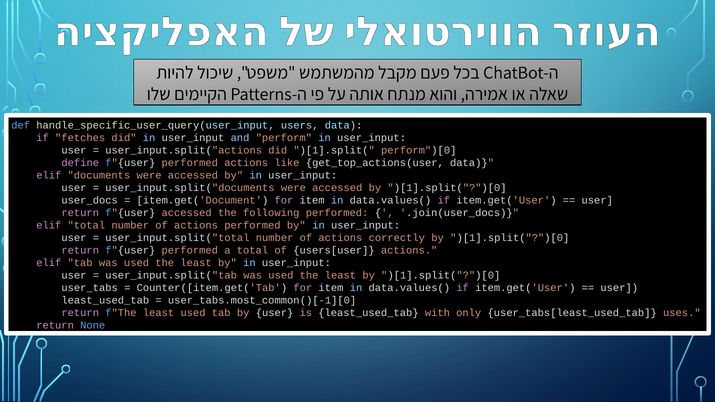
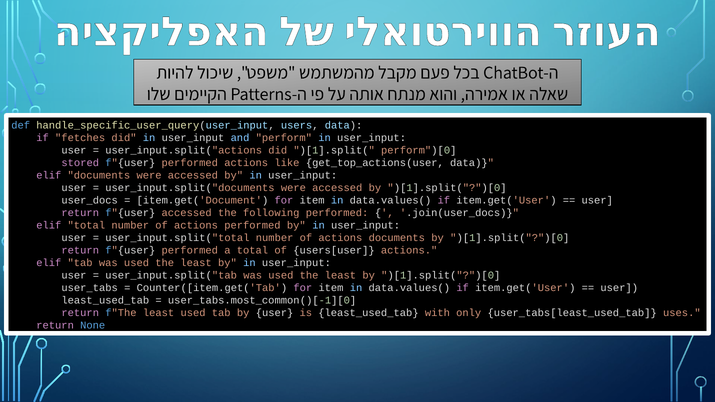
define: define -> stored
actions correctly: correctly -> documents
